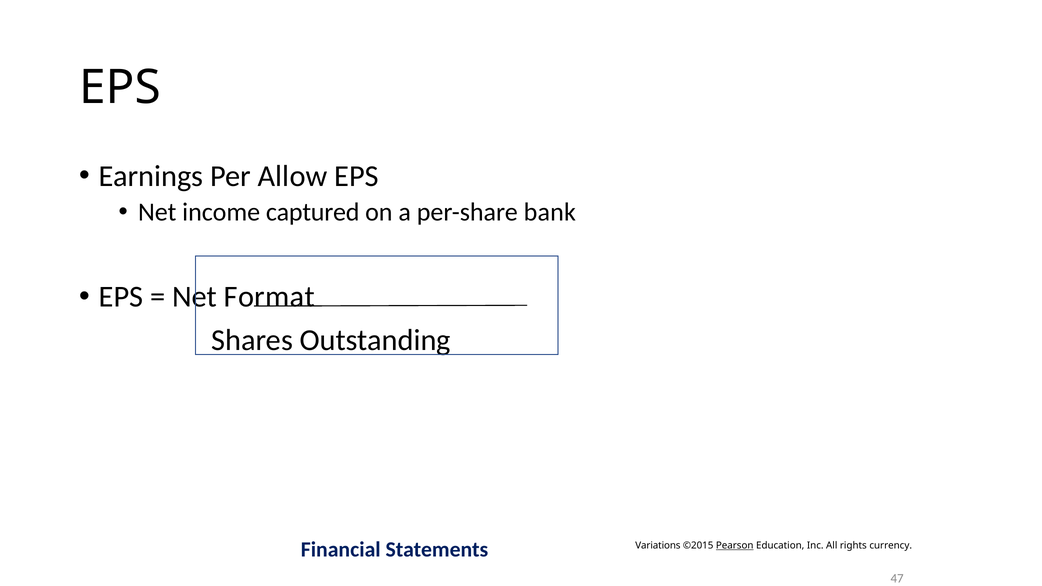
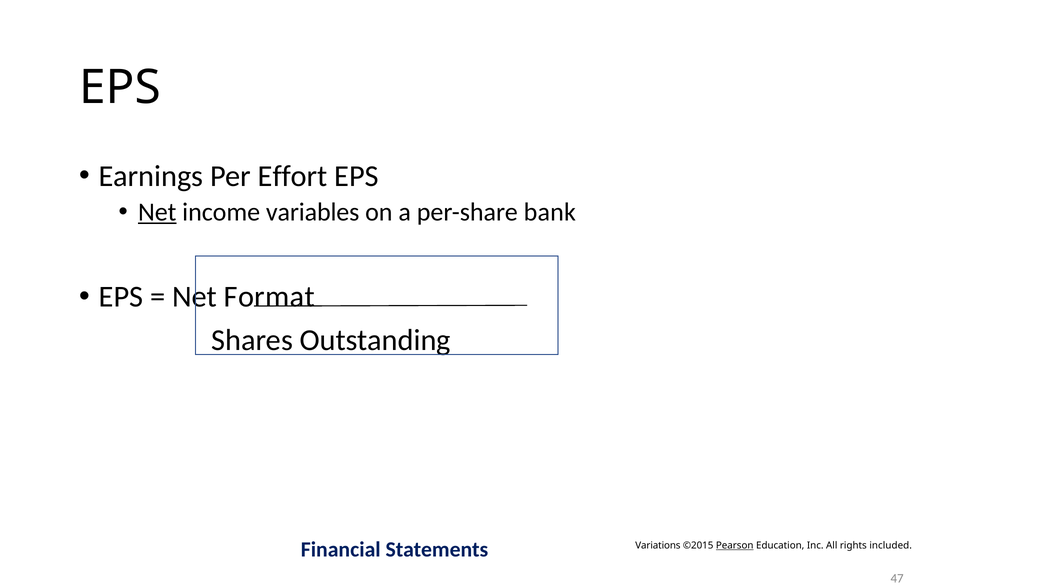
Allow: Allow -> Effort
Net at (157, 212) underline: none -> present
captured: captured -> variables
currency: currency -> included
